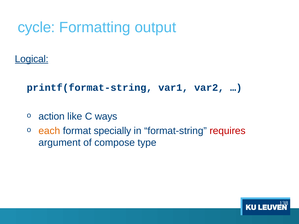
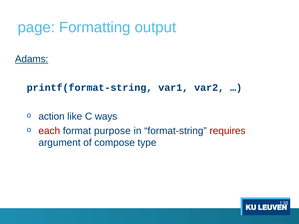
cycle: cycle -> page
Logical: Logical -> Adams
each colour: orange -> red
specially: specially -> purpose
